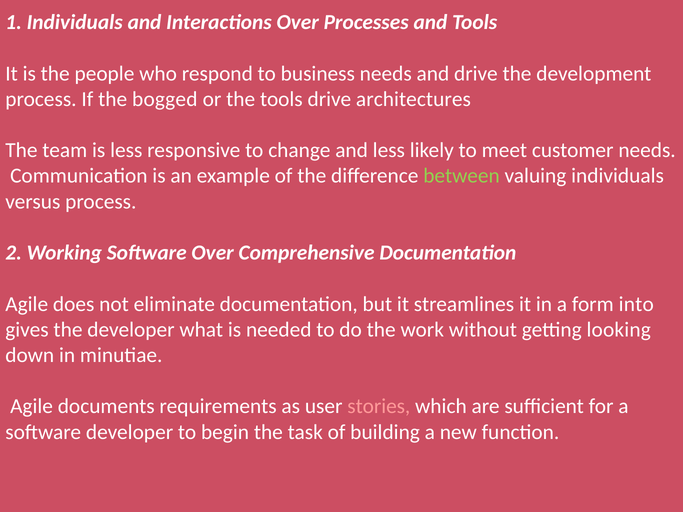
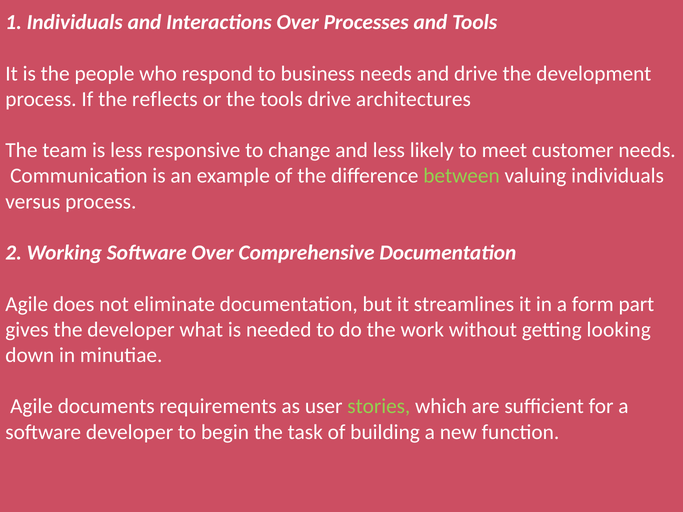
bogged: bogged -> reflects
into: into -> part
stories colour: pink -> light green
